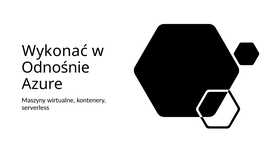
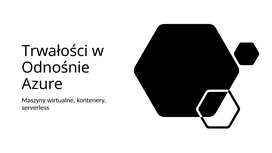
Wykonać: Wykonać -> Trwałości
